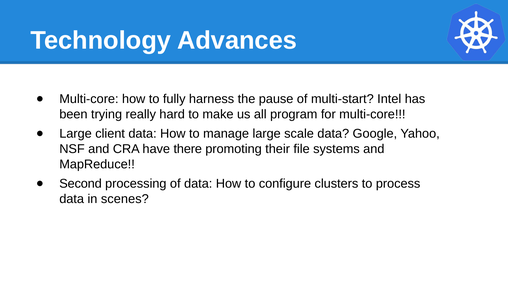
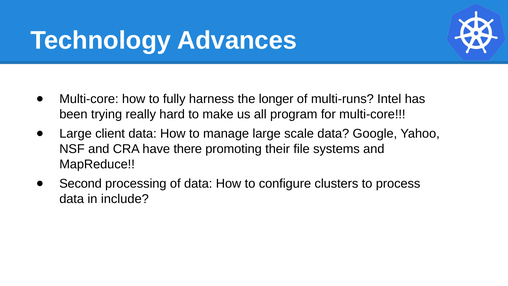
pause: pause -> longer
multi-start: multi-start -> multi-runs
scenes: scenes -> include
